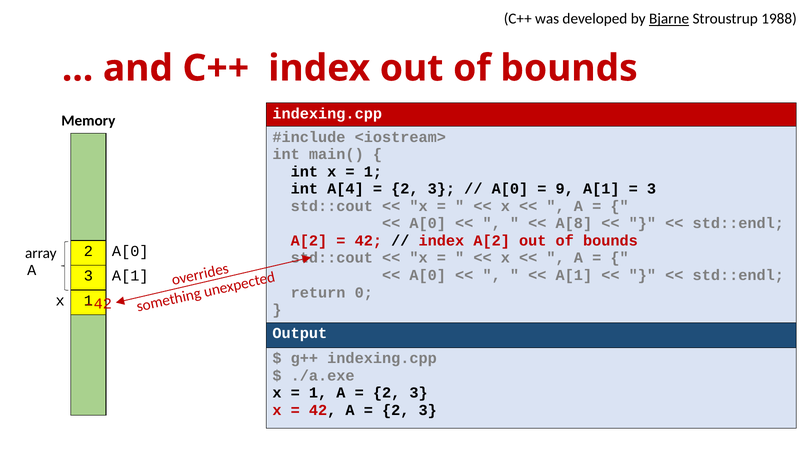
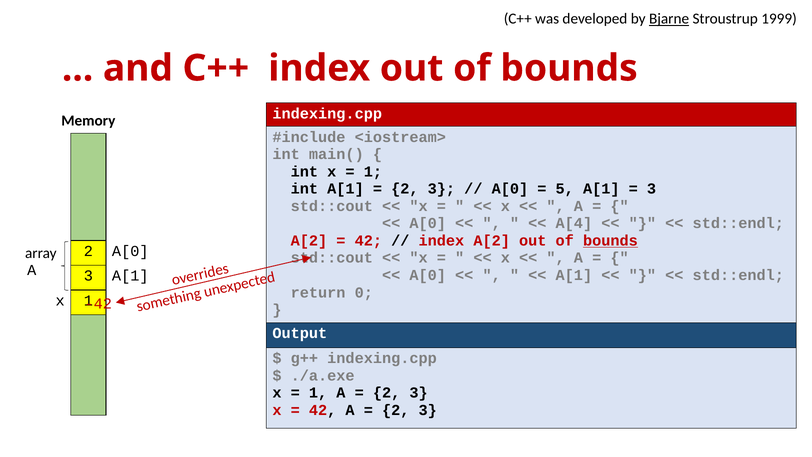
1988: 1988 -> 1999
int A[4: A[4 -> A[1
9: 9 -> 5
A[8: A[8 -> A[4
bounds at (610, 241) underline: none -> present
